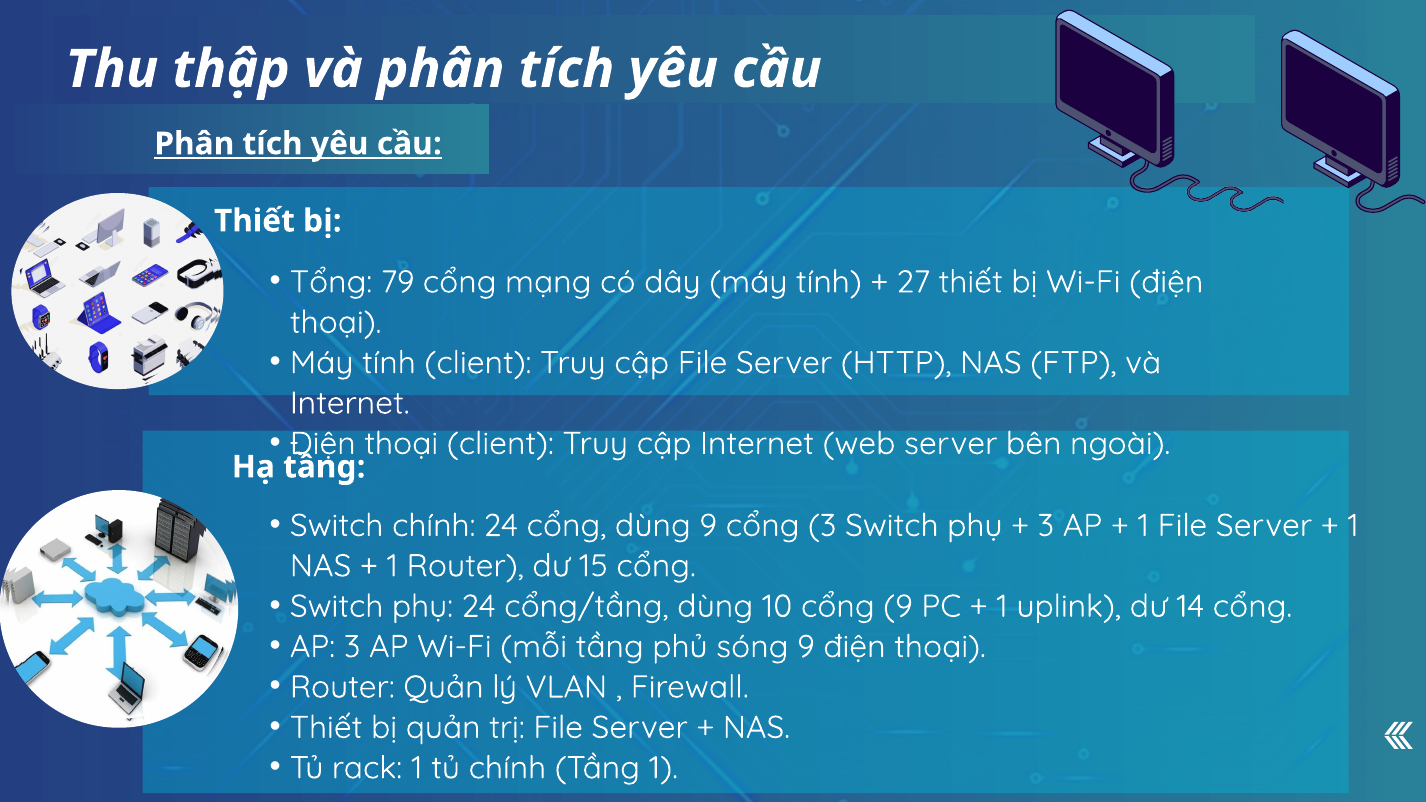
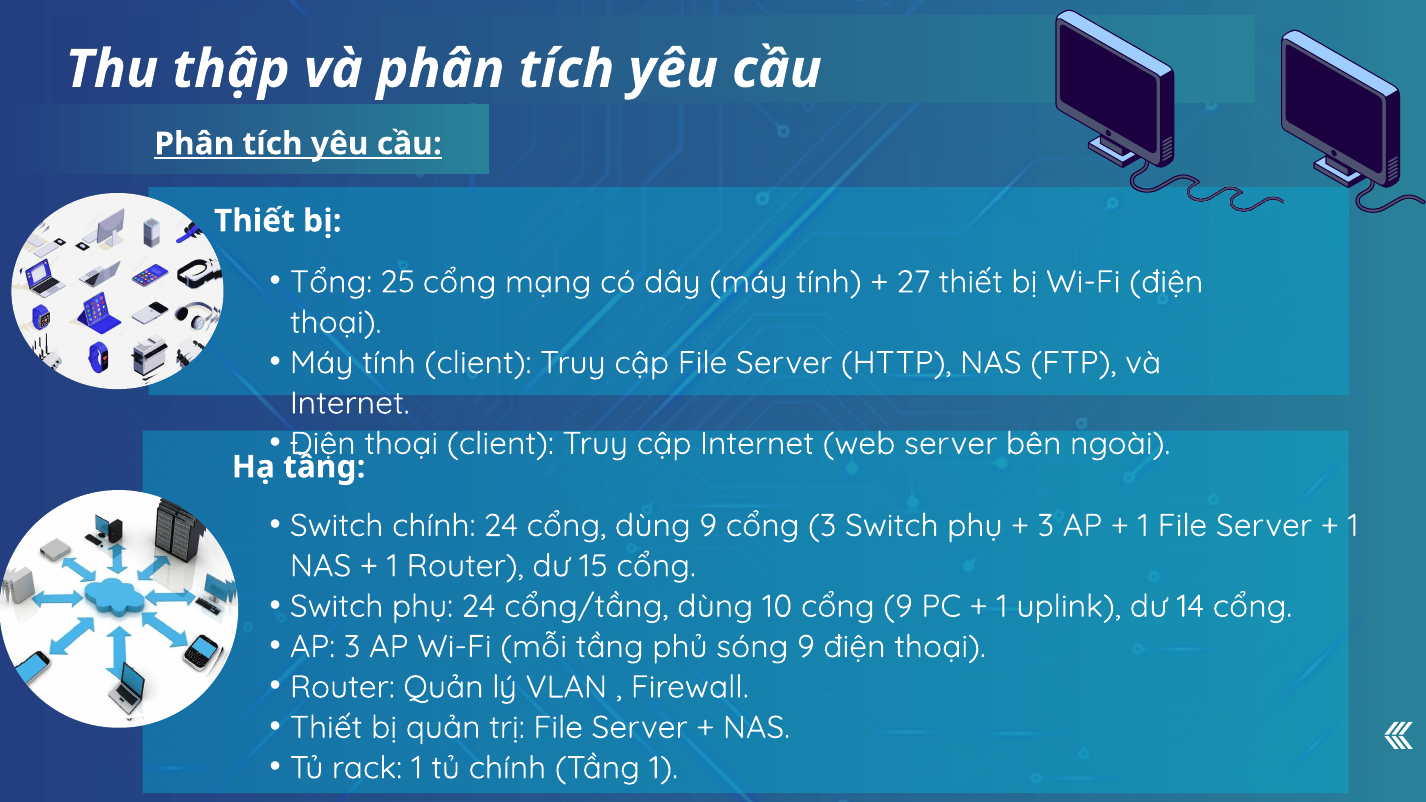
79: 79 -> 25
